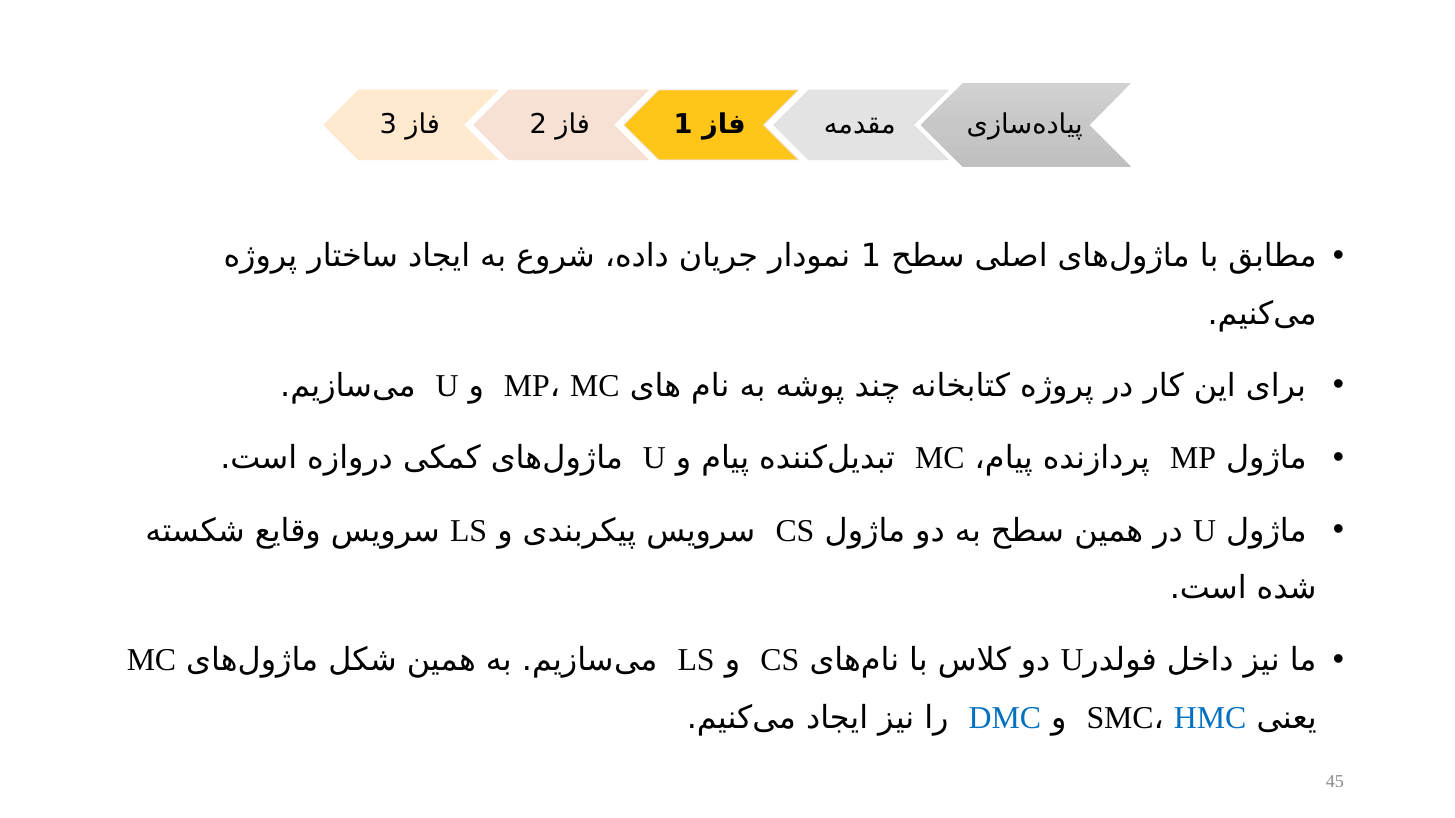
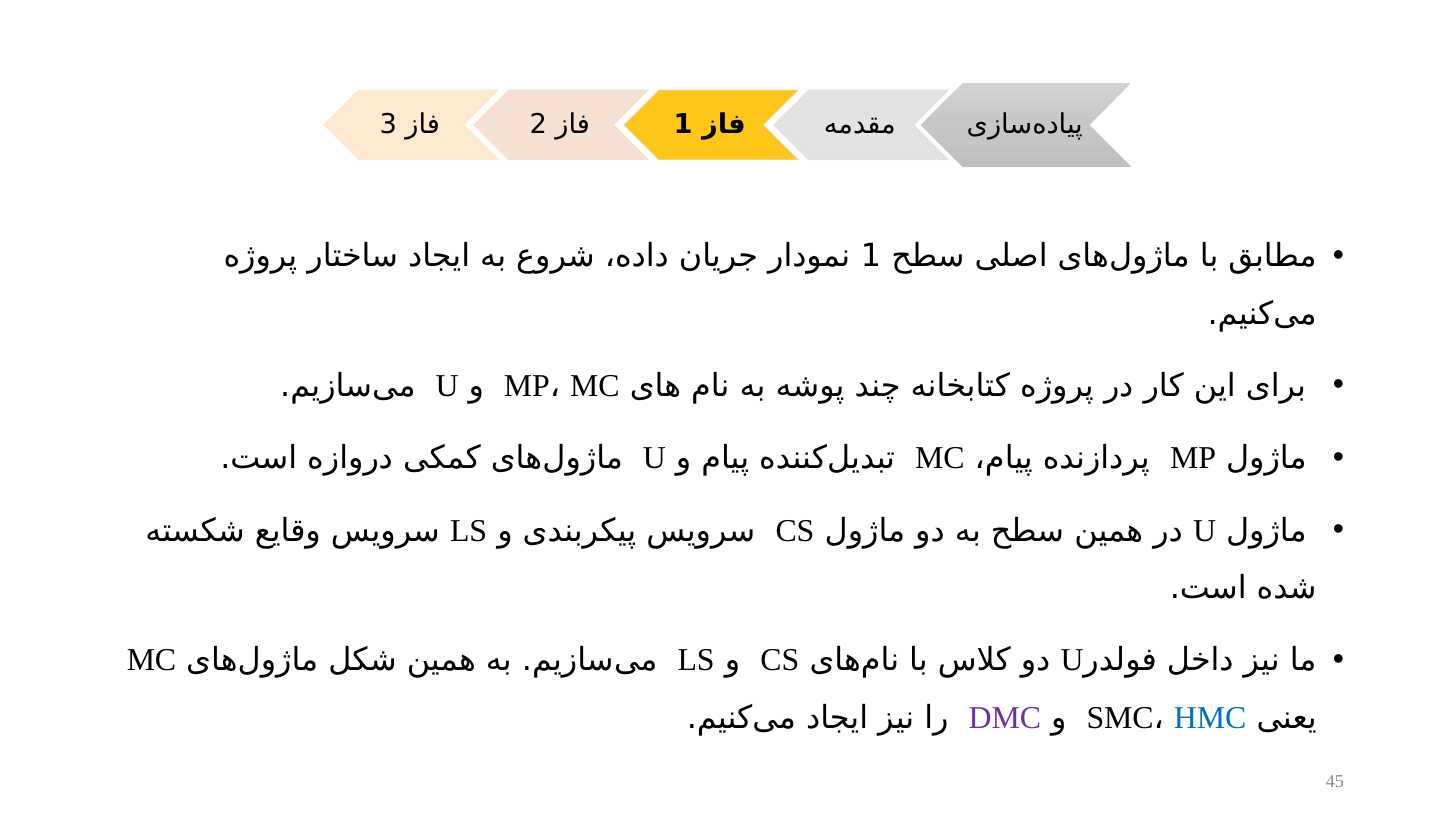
DMC colour: blue -> purple
